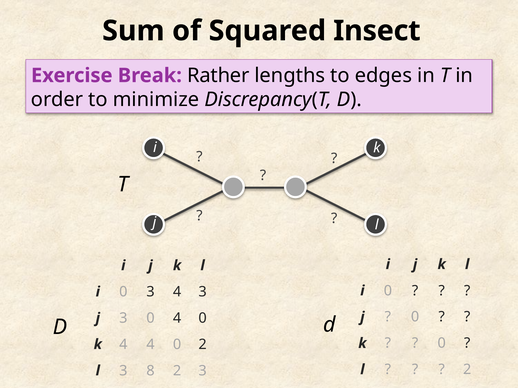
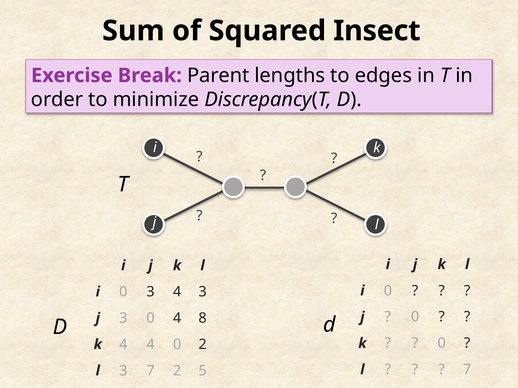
Rather: Rather -> Parent
0 4 0: 0 -> 8
2 at (467, 370): 2 -> 7
3 8: 8 -> 7
2 3: 3 -> 5
